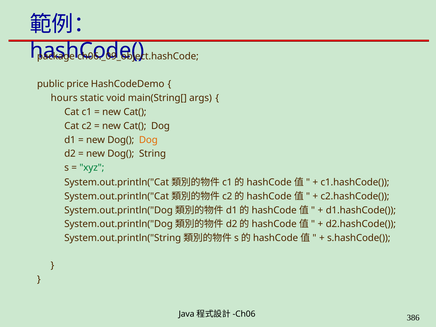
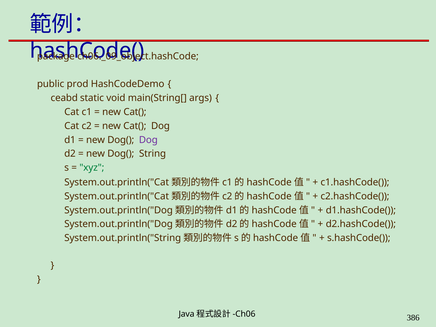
price: price -> prod
hours: hours -> ceabd
Dog at (148, 140) colour: orange -> purple
